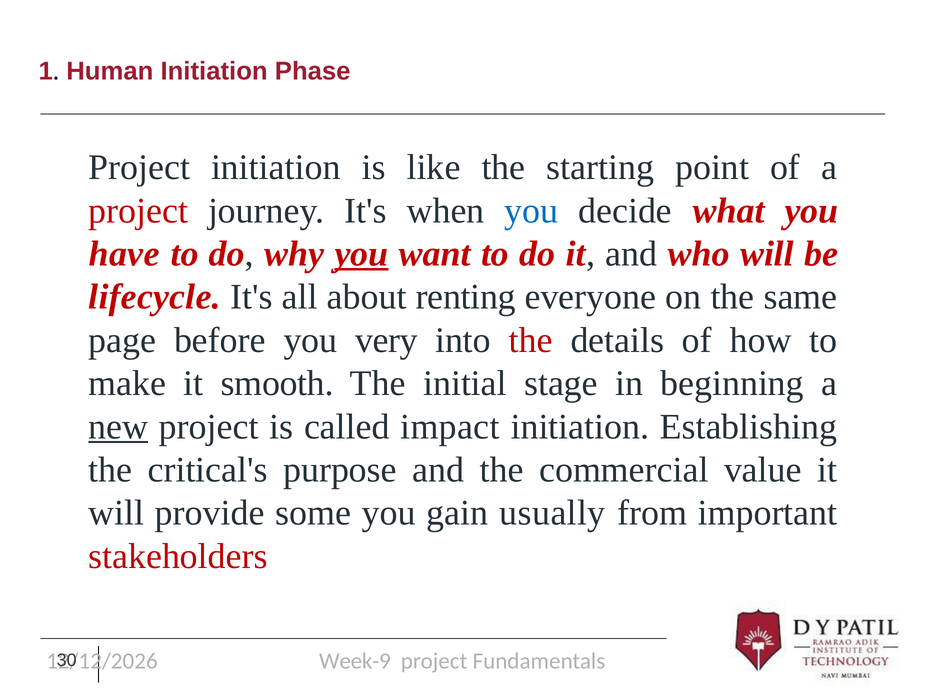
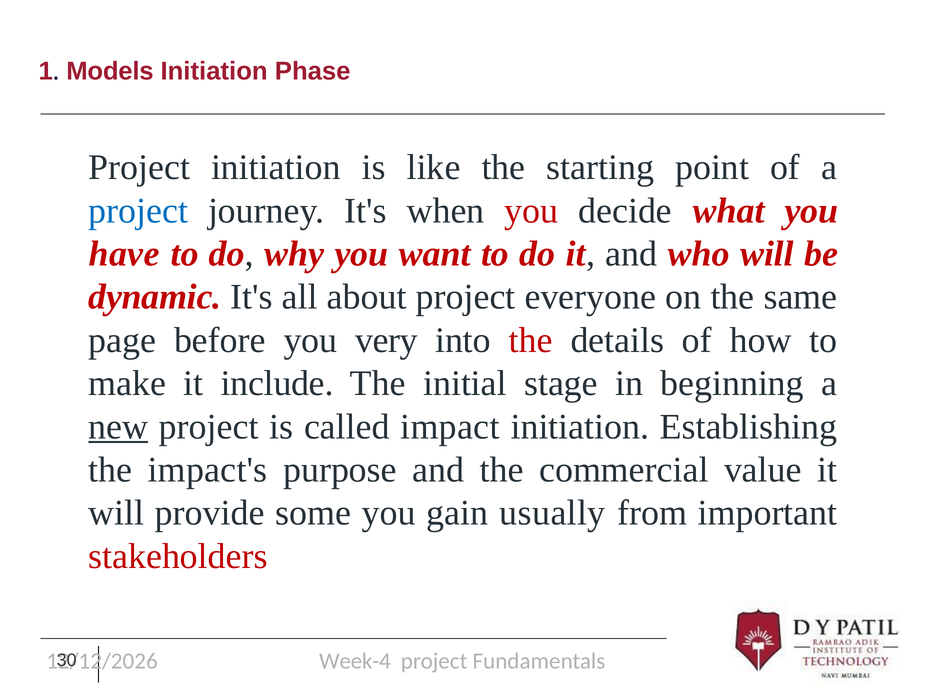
Human: Human -> Models
project at (138, 211) colour: red -> blue
you at (531, 211) colour: blue -> red
you at (361, 254) underline: present -> none
lifecycle: lifecycle -> dynamic
about renting: renting -> project
smooth: smooth -> include
critical's: critical's -> impact's
Week-9: Week-9 -> Week-4
